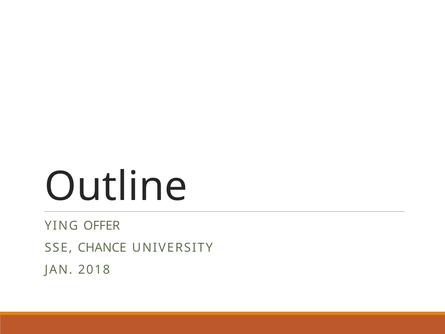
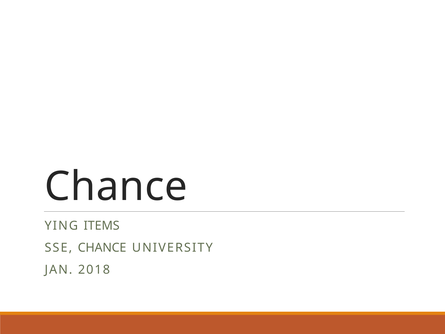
Outline at (116, 186): Outline -> Chance
OFFER: OFFER -> ITEMS
